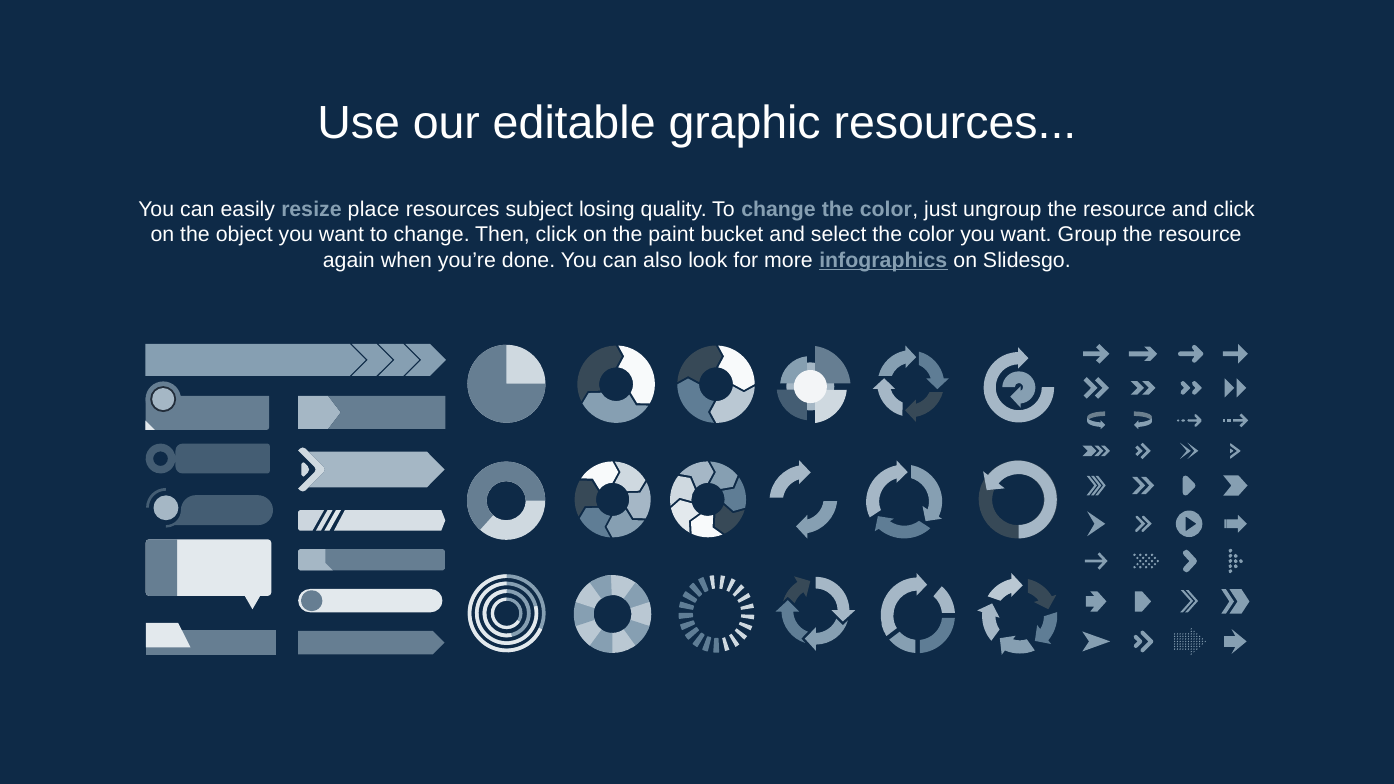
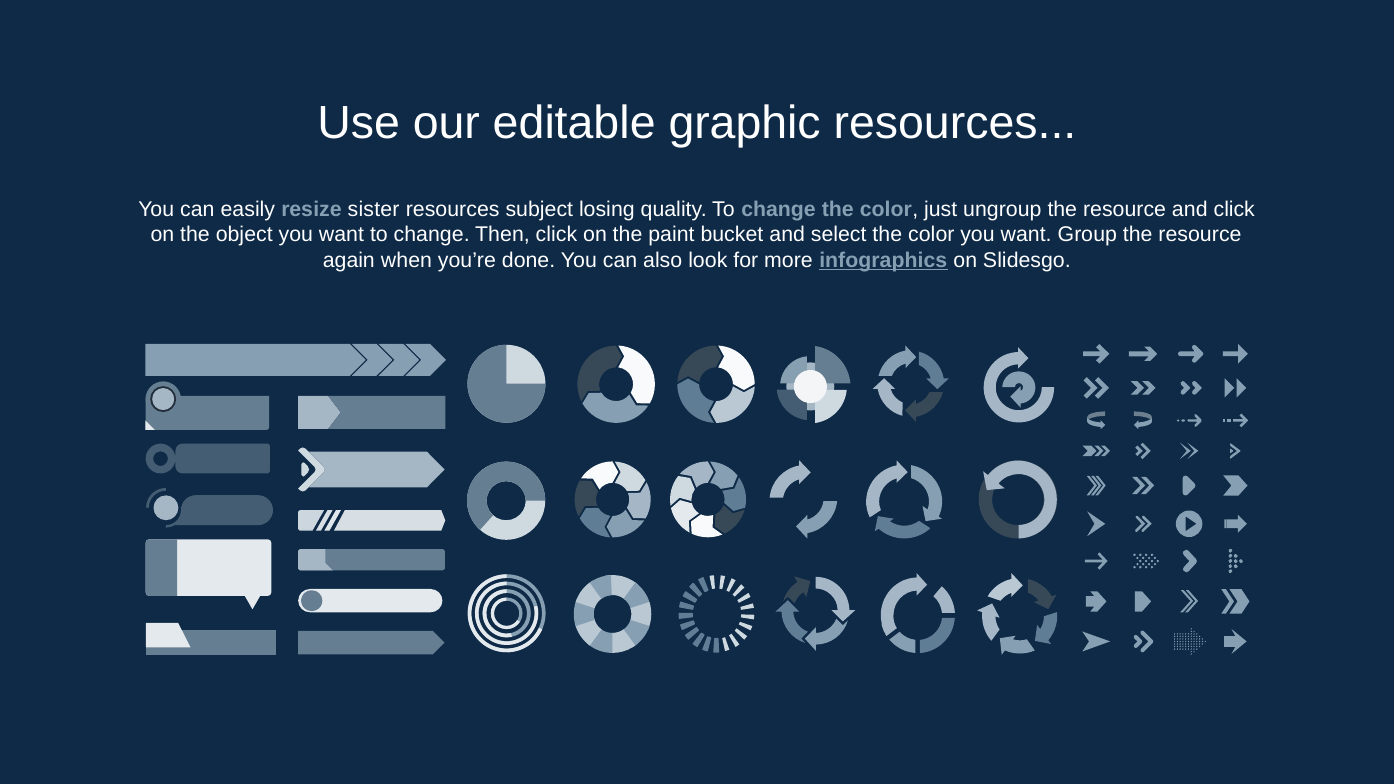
place: place -> sister
